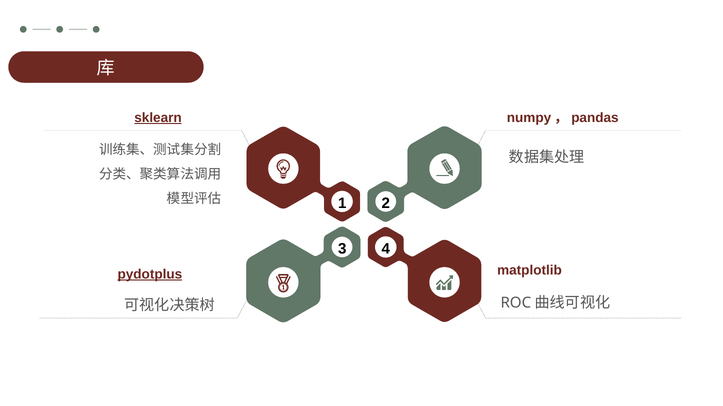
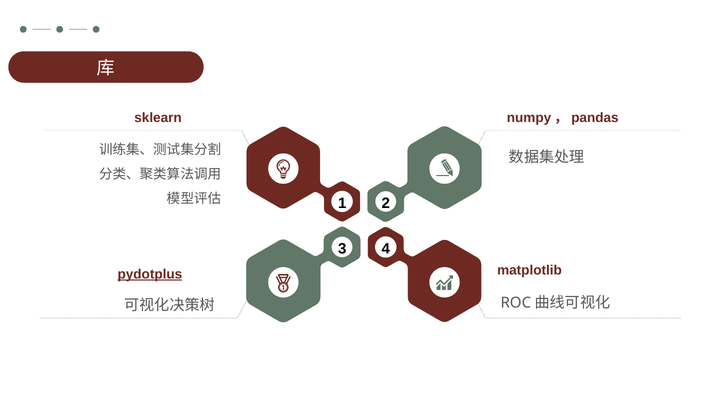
sklearn underline: present -> none
